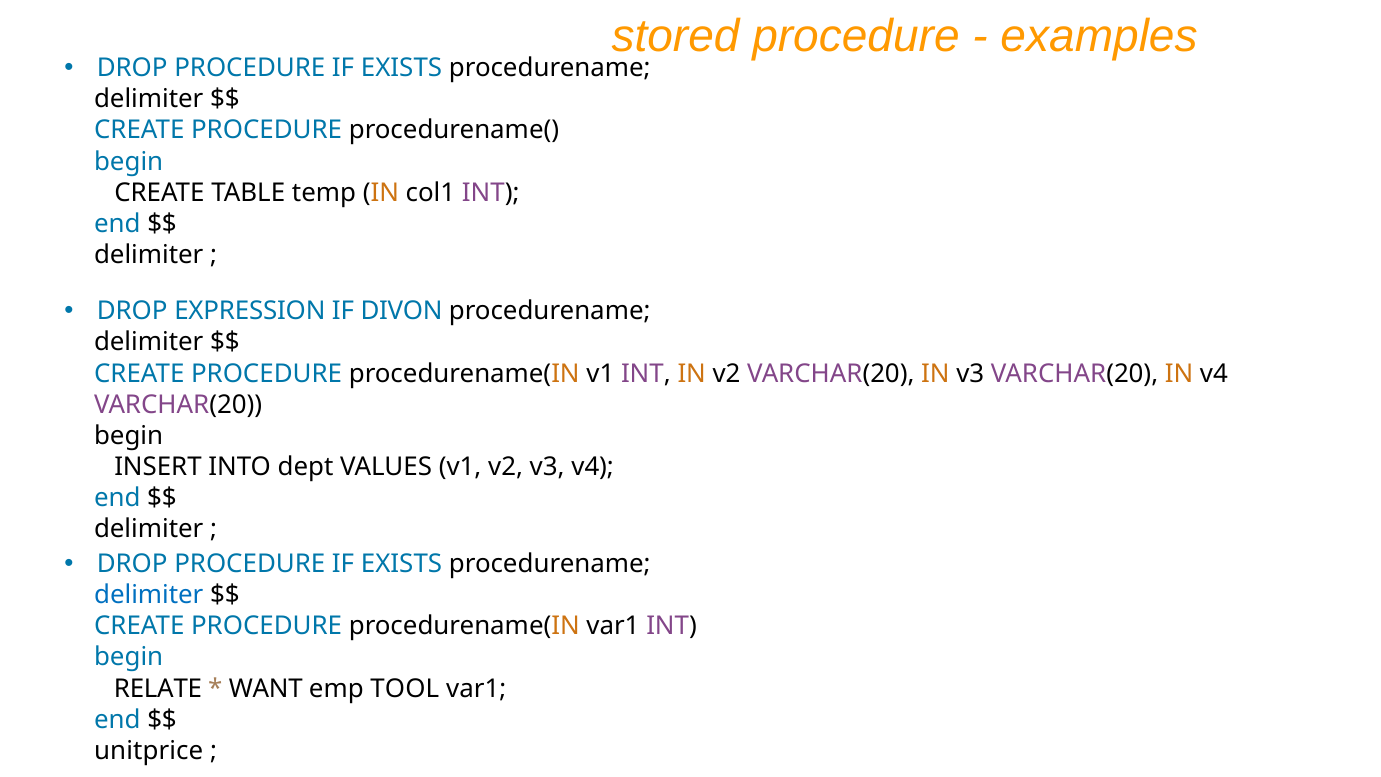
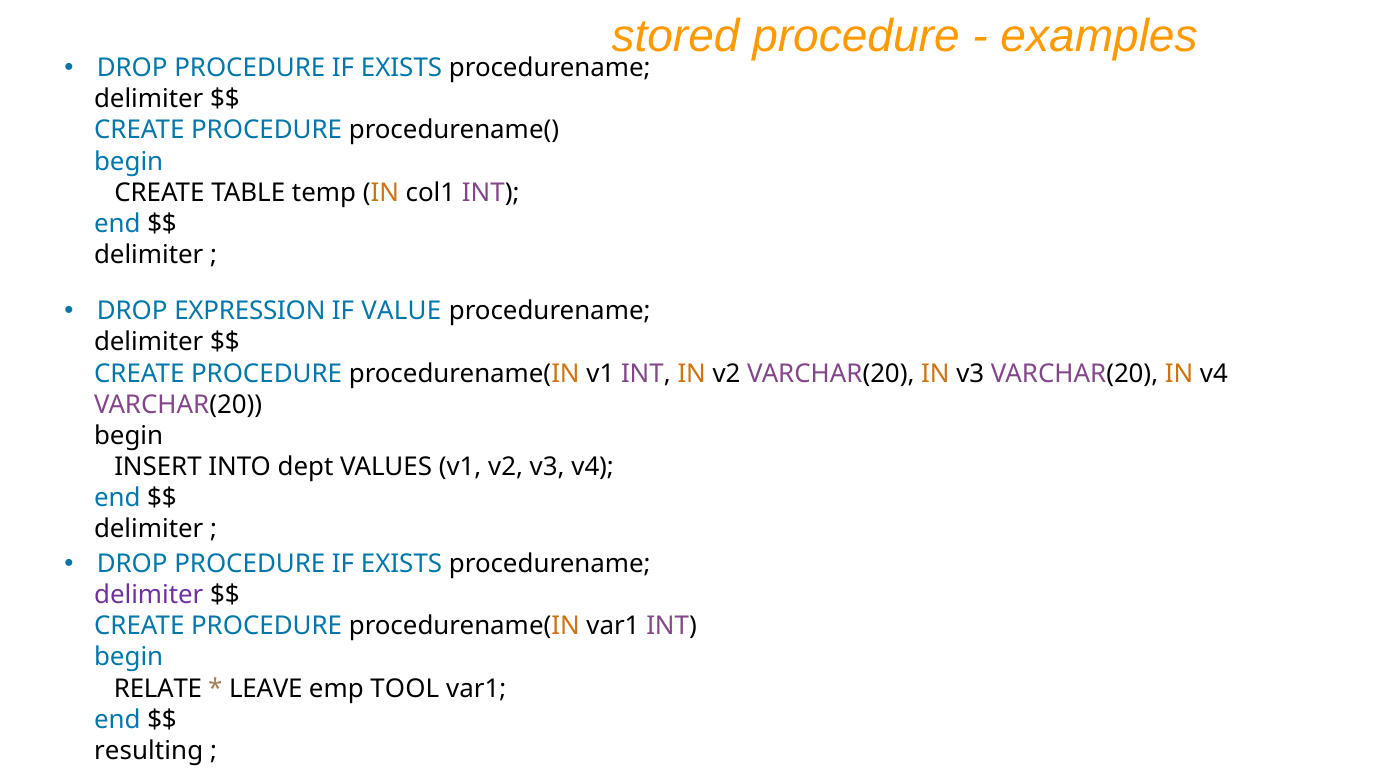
DIVON: DIVON -> VALUE
delimiter at (149, 595) colour: blue -> purple
WANT: WANT -> LEAVE
unitprice: unitprice -> resulting
